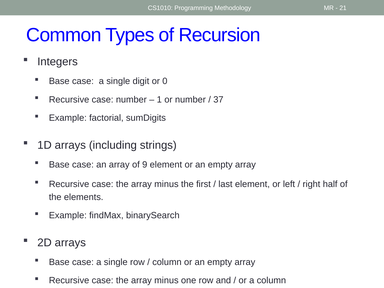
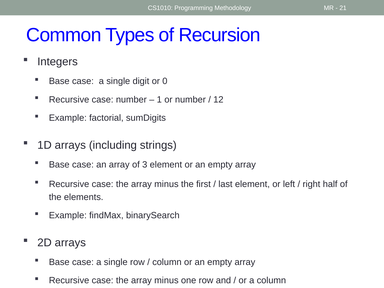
37: 37 -> 12
9: 9 -> 3
